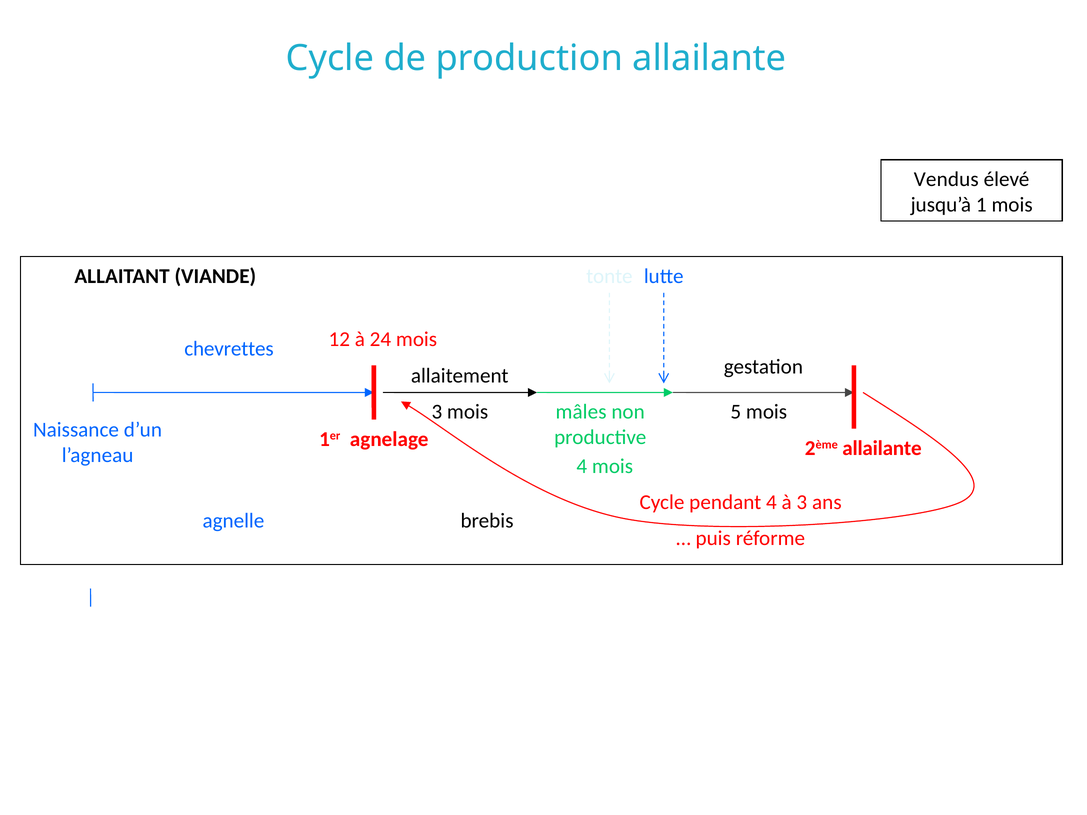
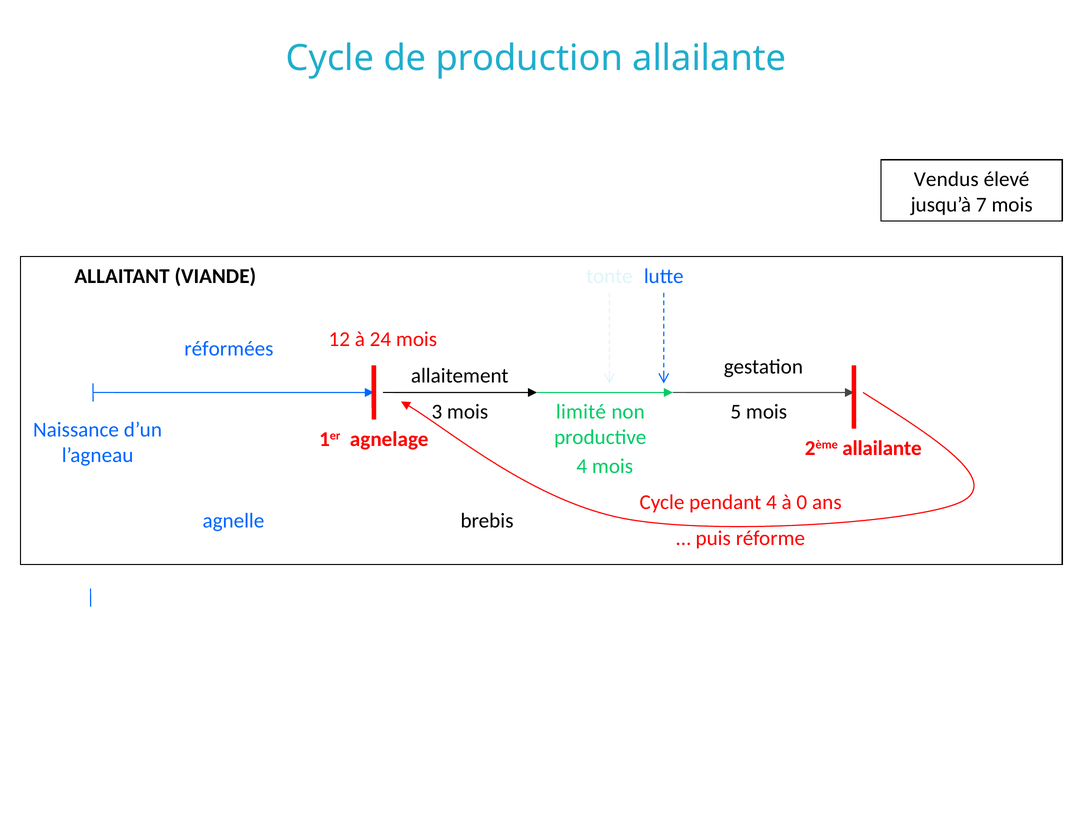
1: 1 -> 7
chevrettes: chevrettes -> réformées
mâles: mâles -> limité
à 3: 3 -> 0
